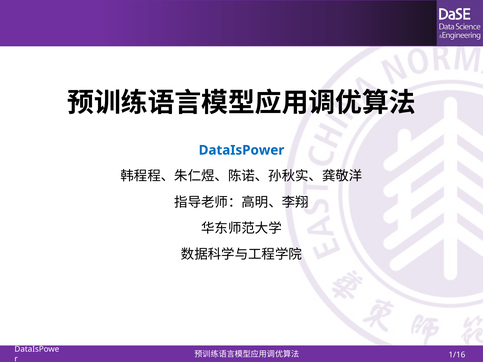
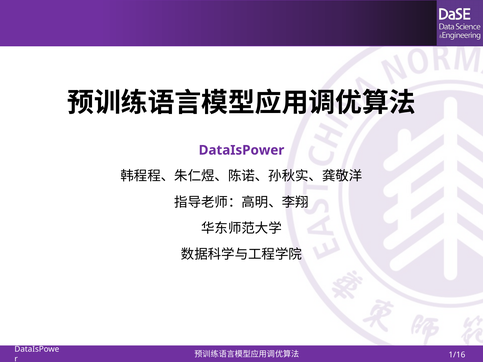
DataIsPower colour: blue -> purple
